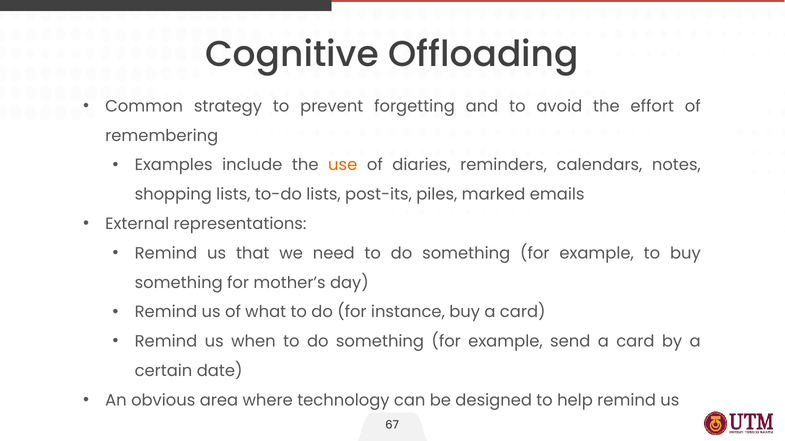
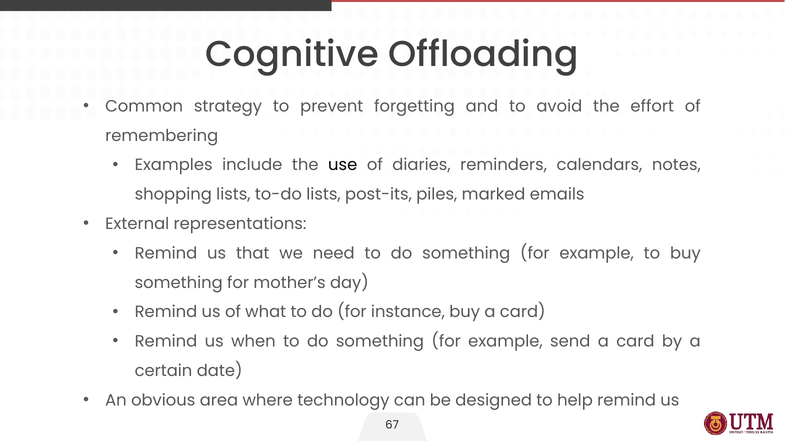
use colour: orange -> black
